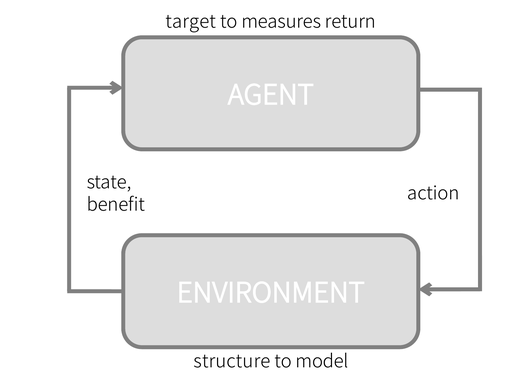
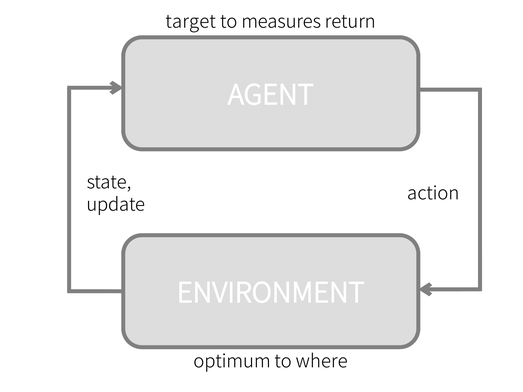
benefit: benefit -> update
structure: structure -> optimum
model: model -> where
